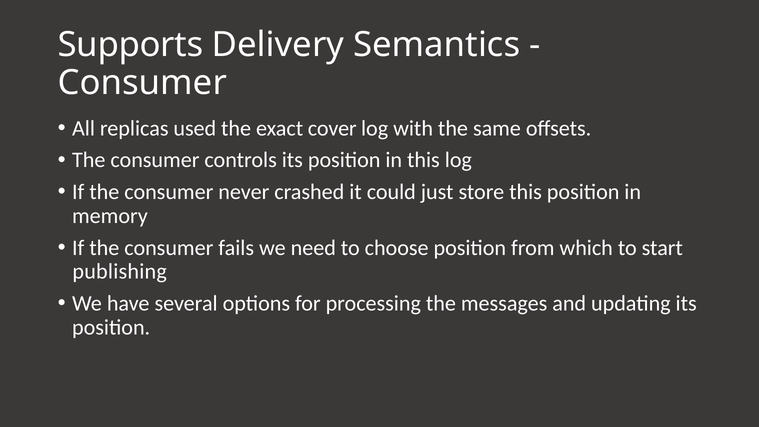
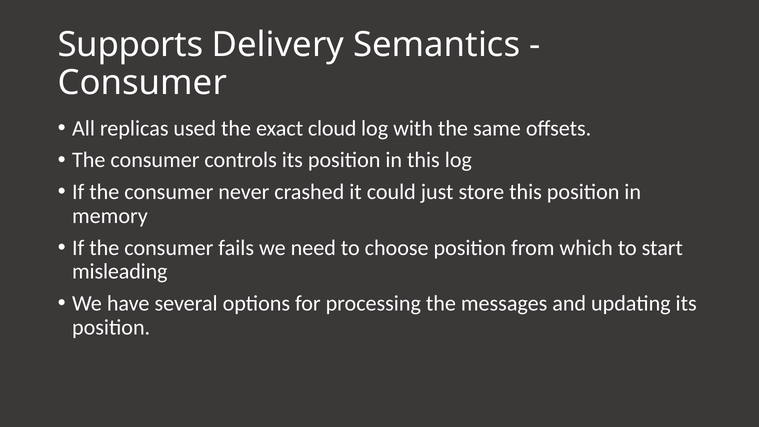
cover: cover -> cloud
publishing: publishing -> misleading
